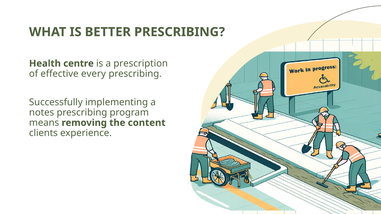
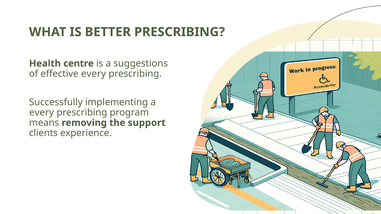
prescription: prescription -> suggestions
notes at (42, 113): notes -> every
content: content -> support
